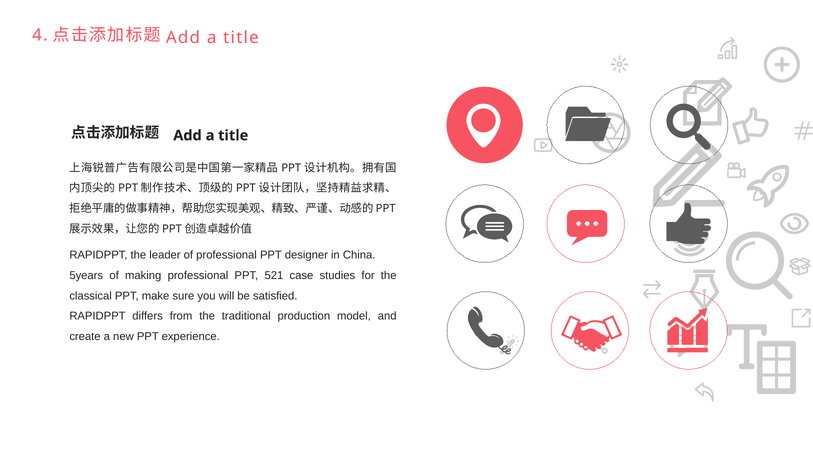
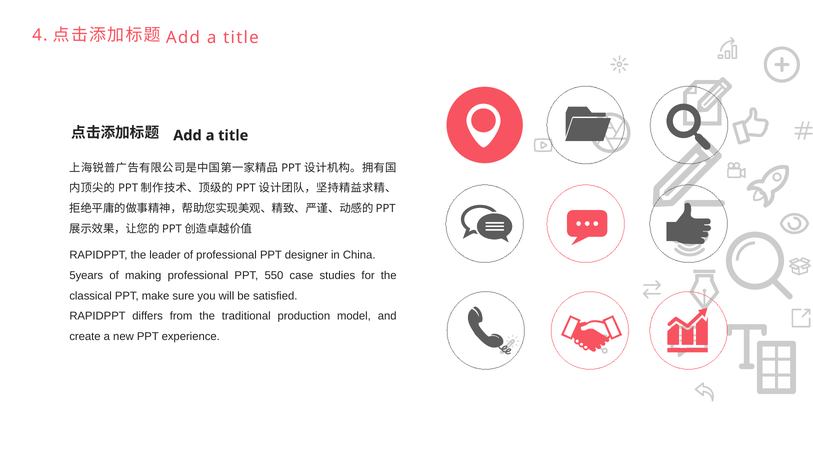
521: 521 -> 550
